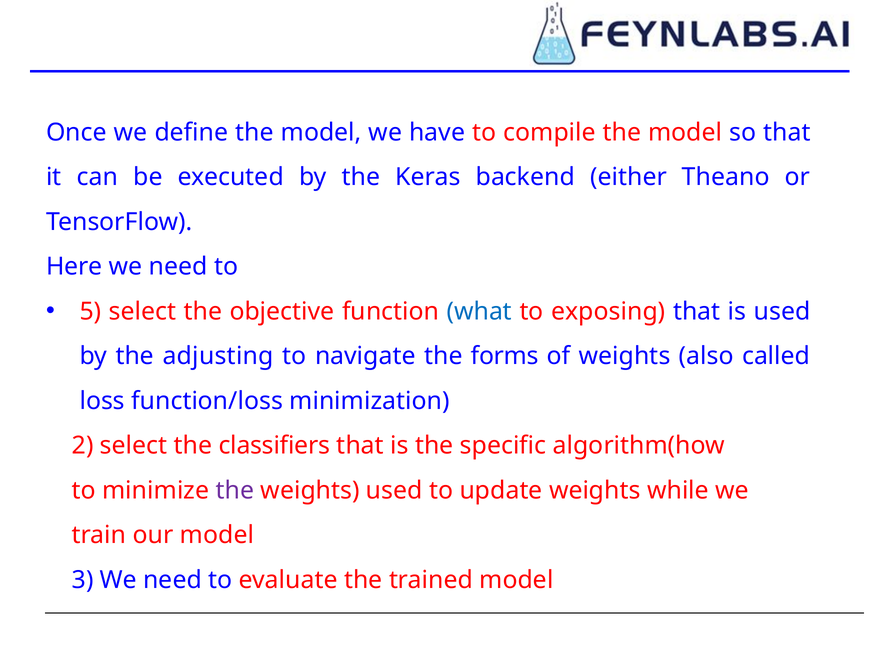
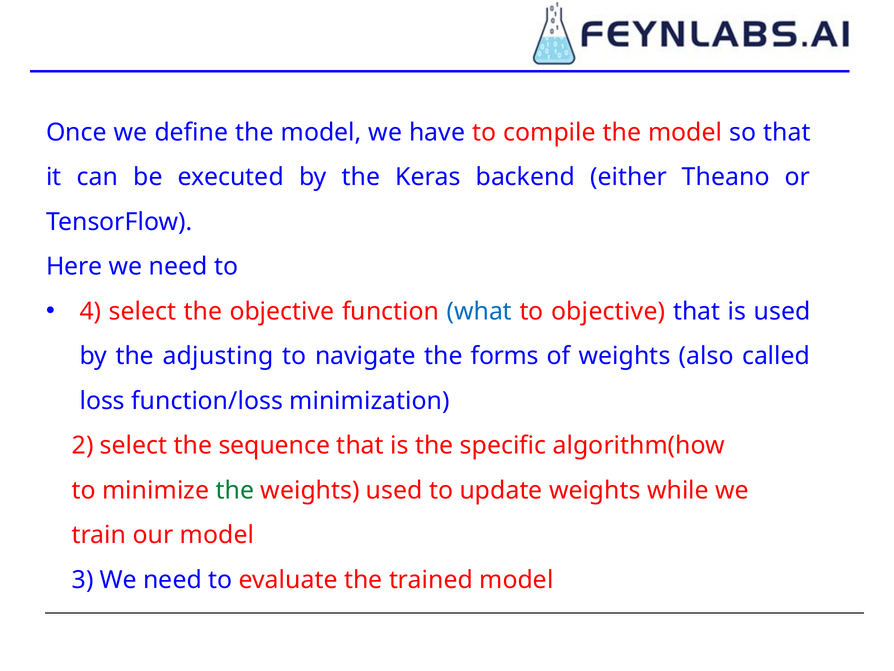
5: 5 -> 4
to exposing: exposing -> objective
classifiers: classifiers -> sequence
the at (235, 490) colour: purple -> green
